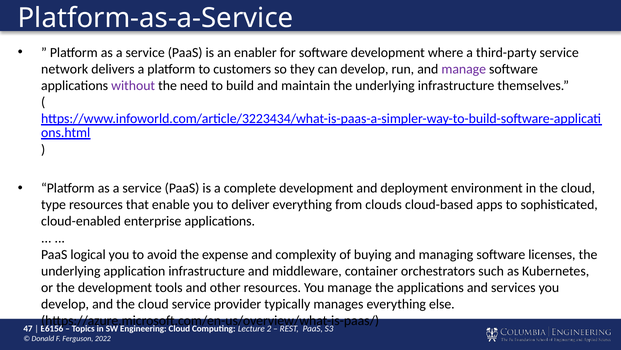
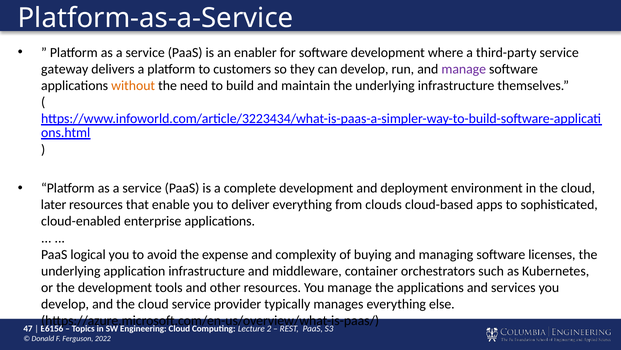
network: network -> gateway
without colour: purple -> orange
type: type -> later
